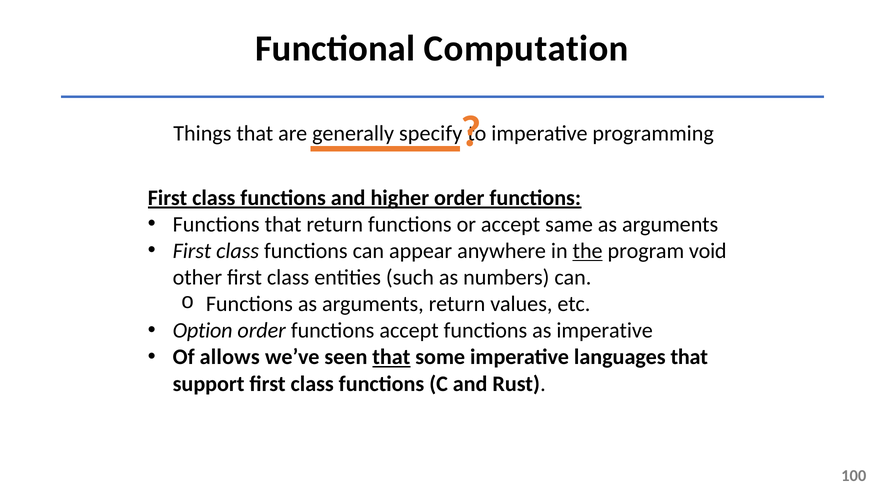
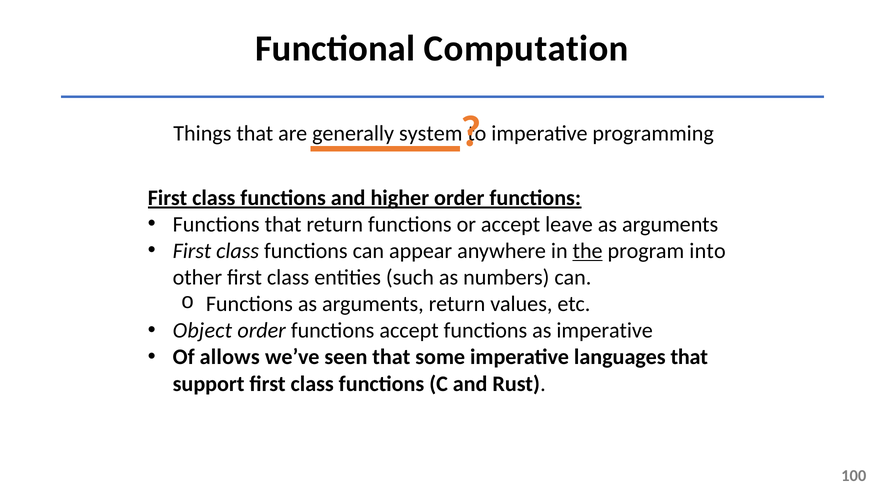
specify: specify -> system
same: same -> leave
void: void -> into
Option: Option -> Object
that at (391, 357) underline: present -> none
